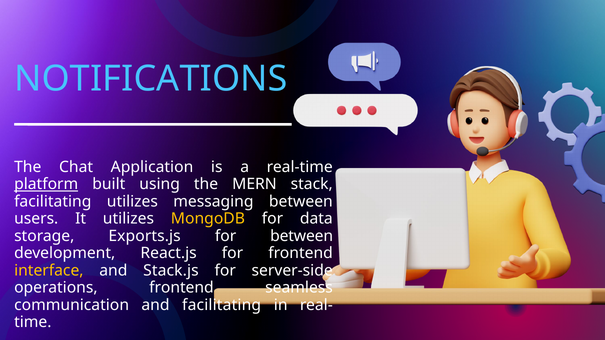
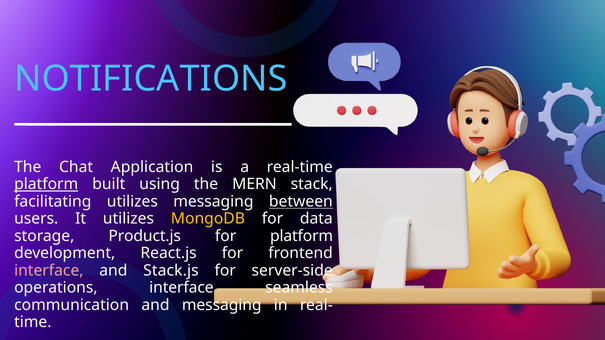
between at (301, 202) underline: none -> present
Exports.js: Exports.js -> Product.js
for between: between -> platform
interface at (49, 271) colour: yellow -> pink
operations frontend: frontend -> interface
and facilitating: facilitating -> messaging
